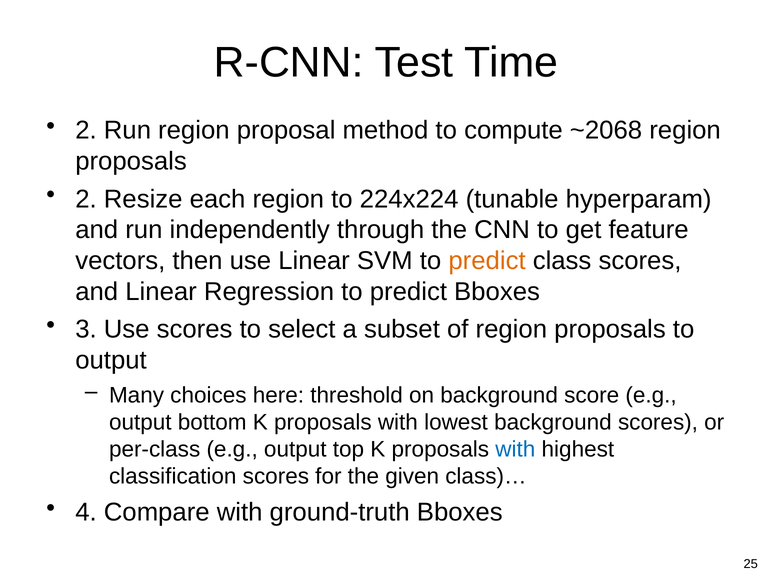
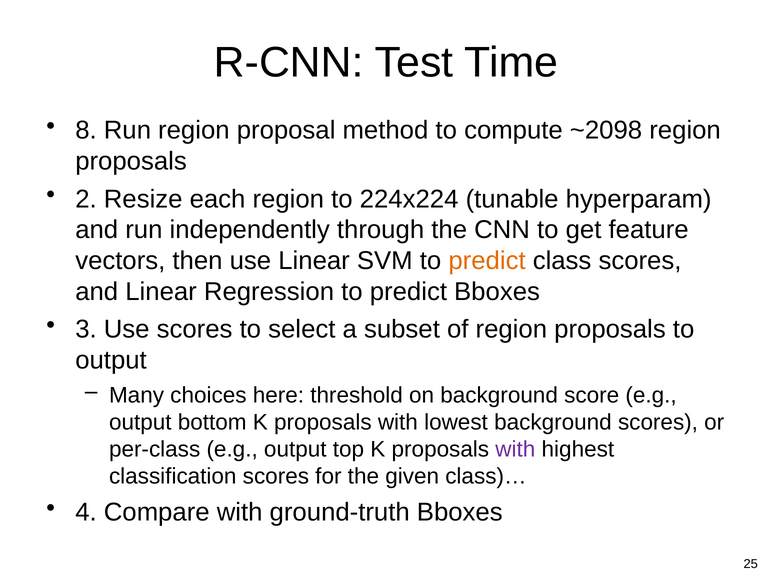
2 at (86, 130): 2 -> 8
~2068: ~2068 -> ~2098
with at (515, 449) colour: blue -> purple
